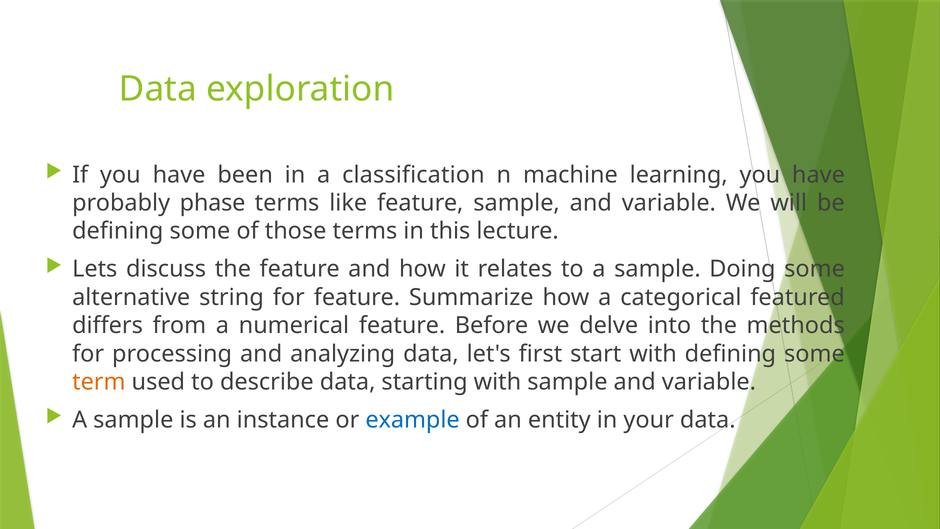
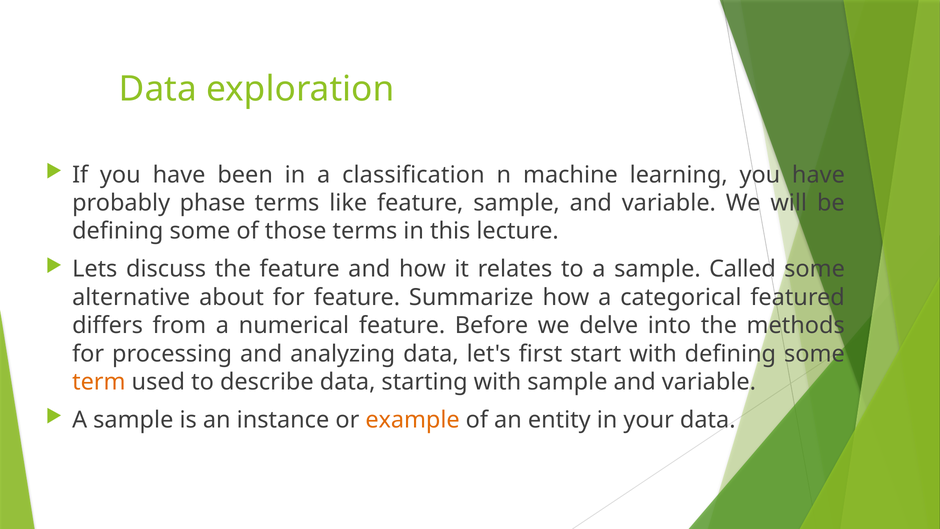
Doing: Doing -> Called
string: string -> about
example colour: blue -> orange
